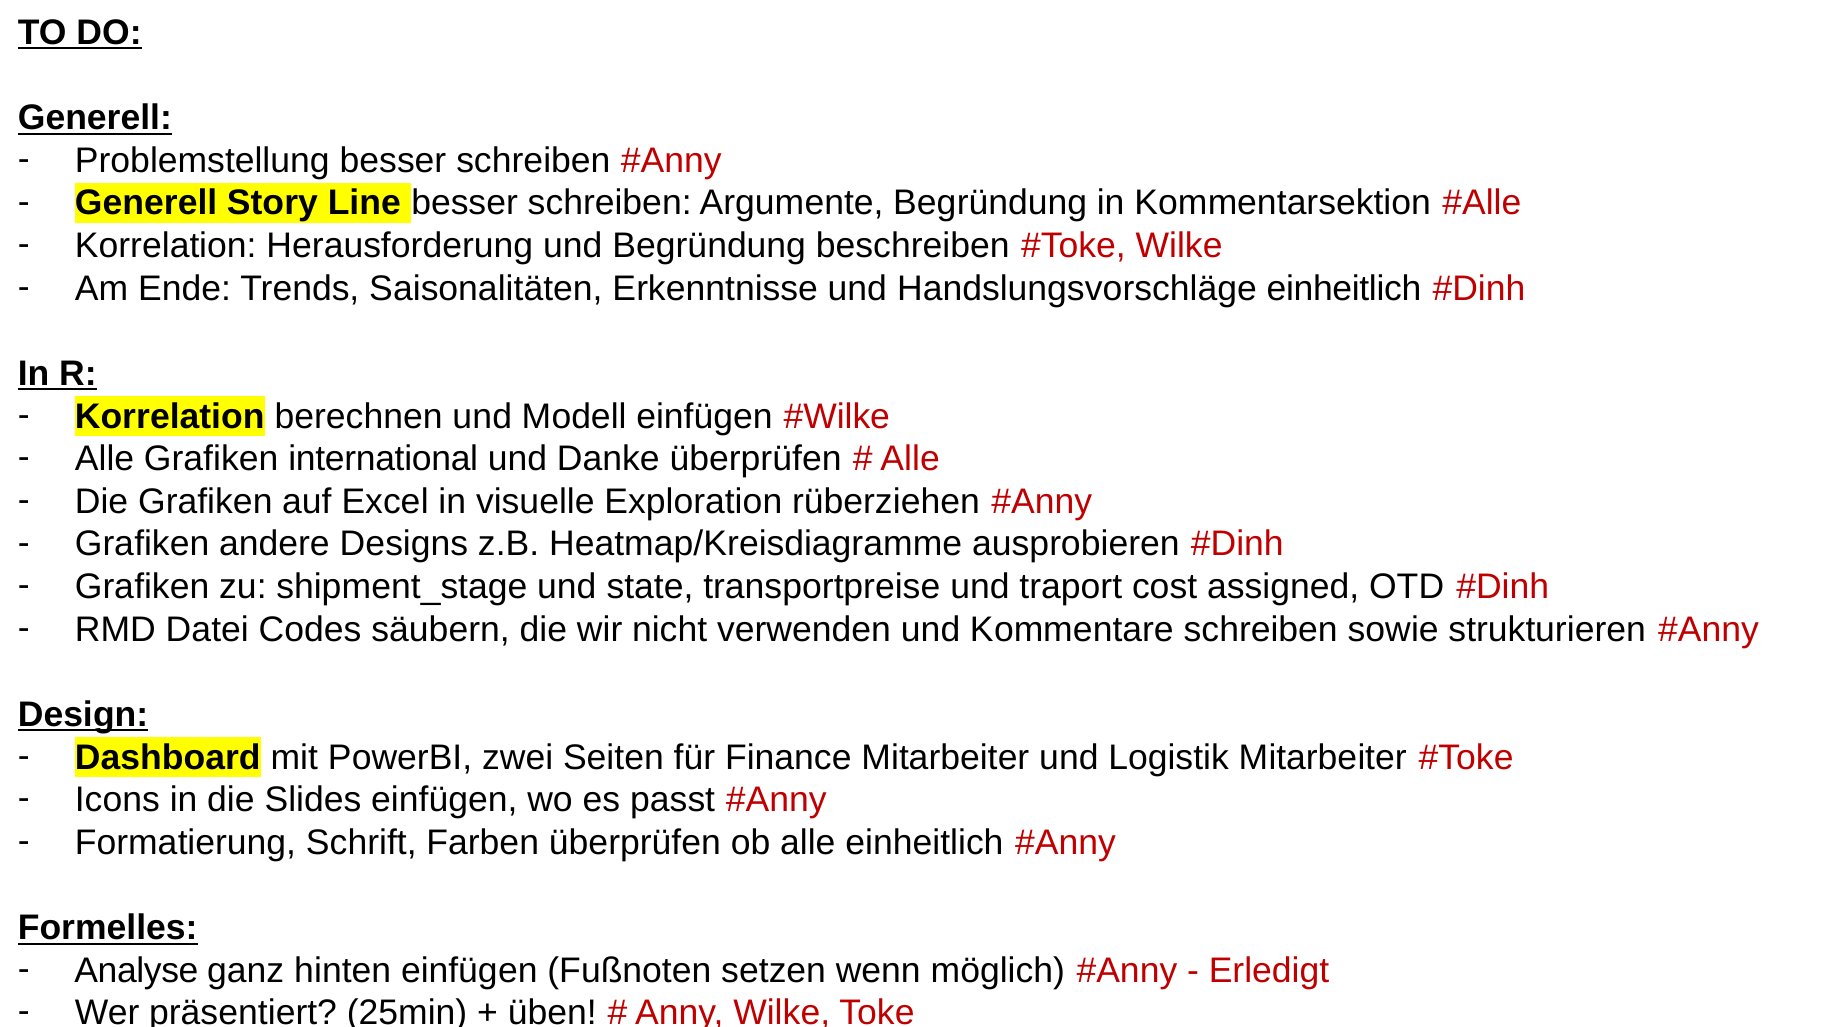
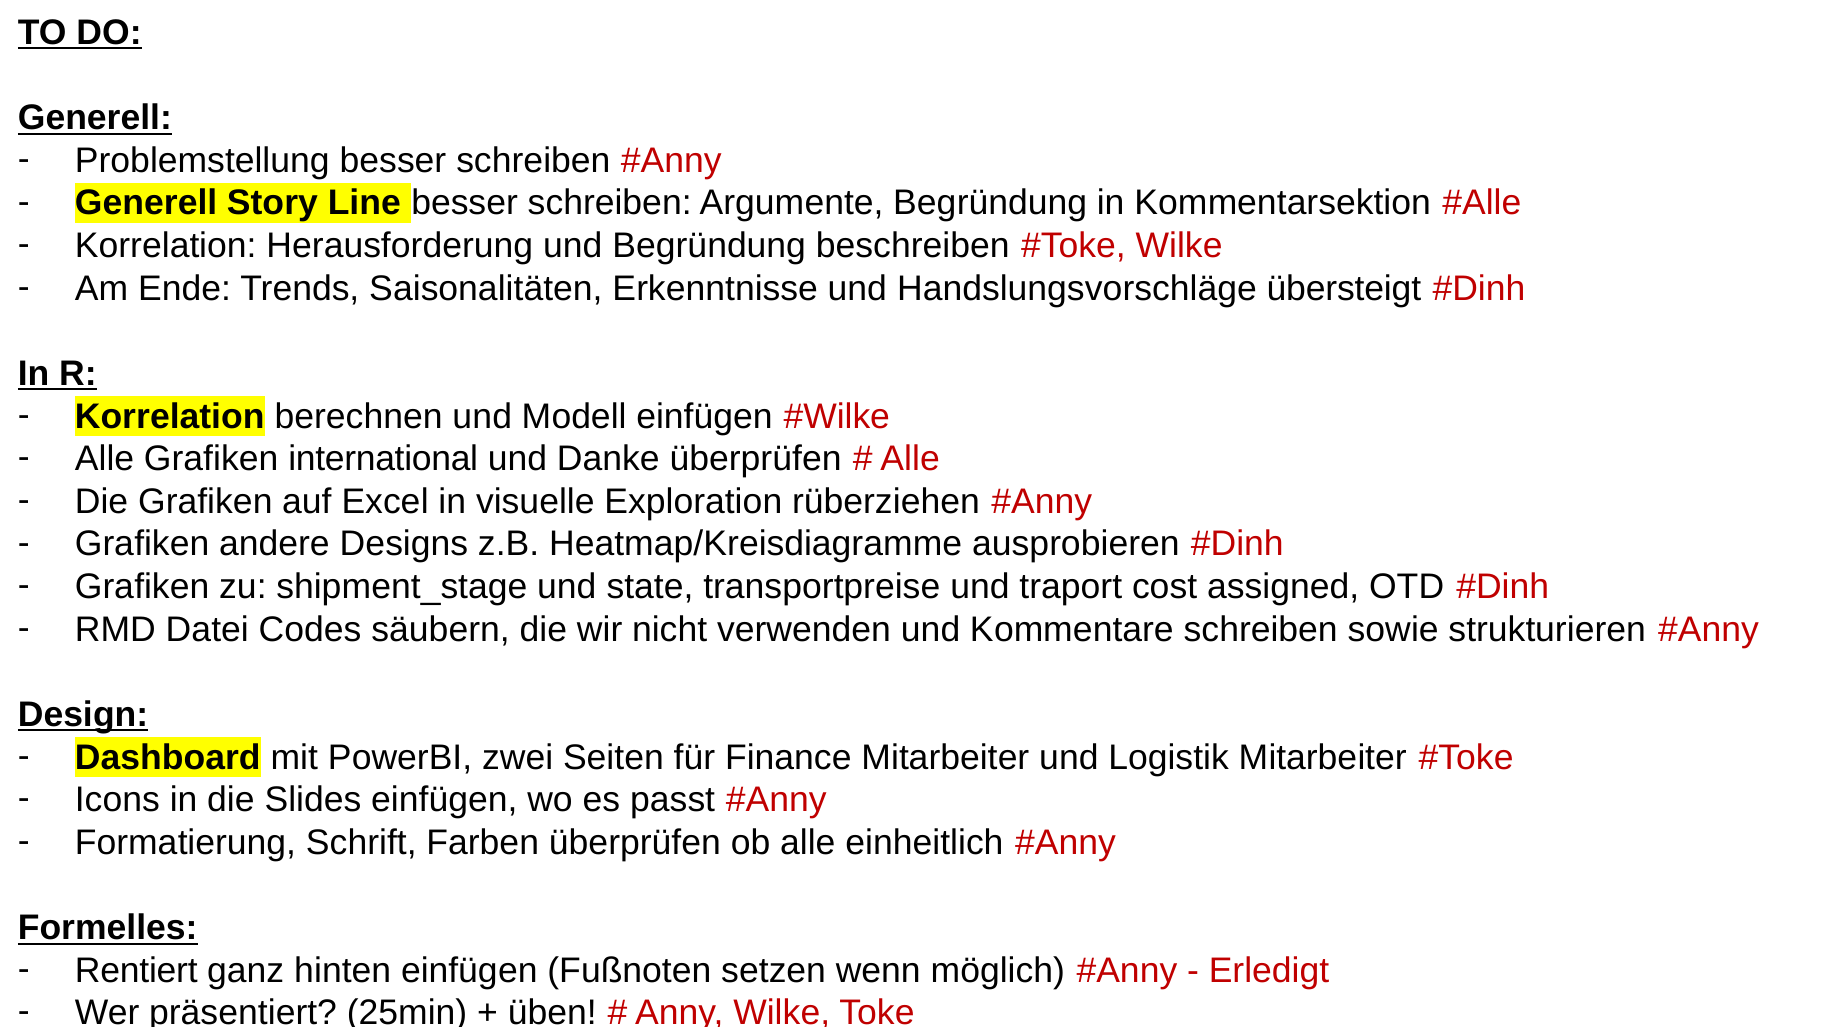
Handslungsvorschläge einheitlich: einheitlich -> übersteigt
Analyse: Analyse -> Rentiert
